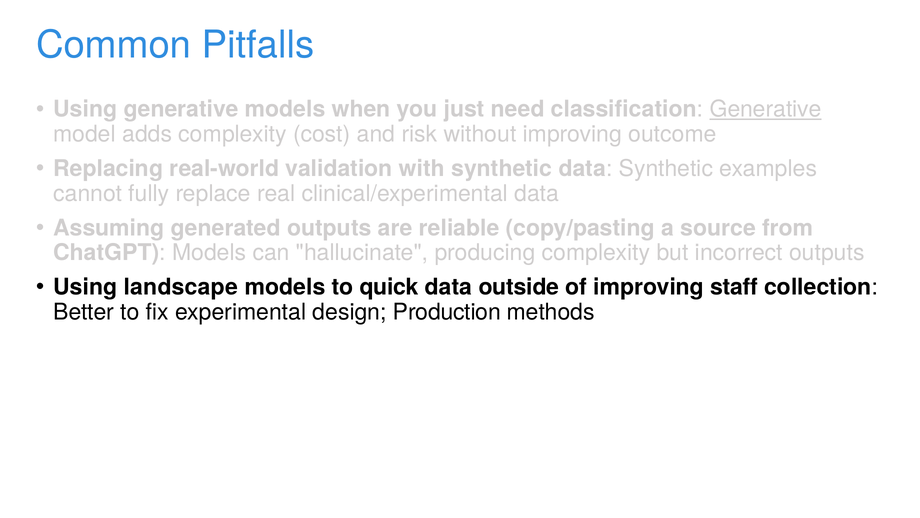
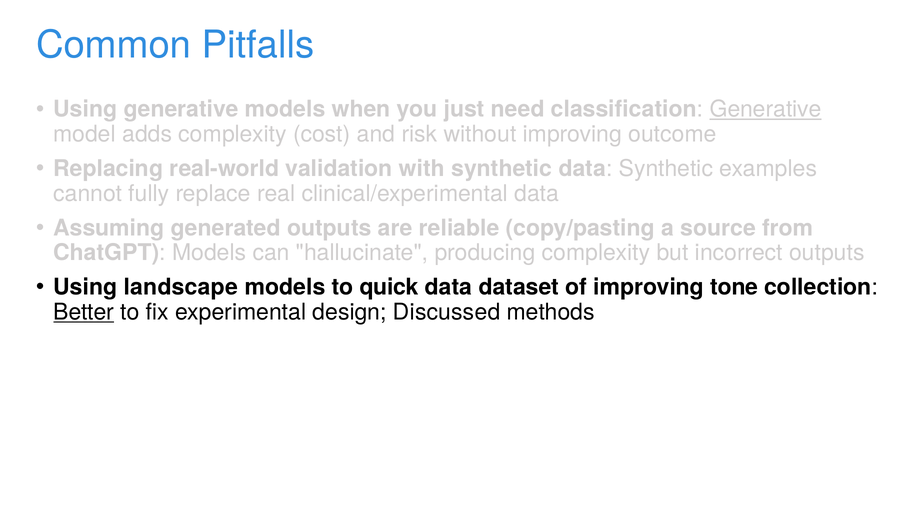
outside: outside -> dataset
staff: staff -> tone
Better underline: none -> present
Production: Production -> Discussed
